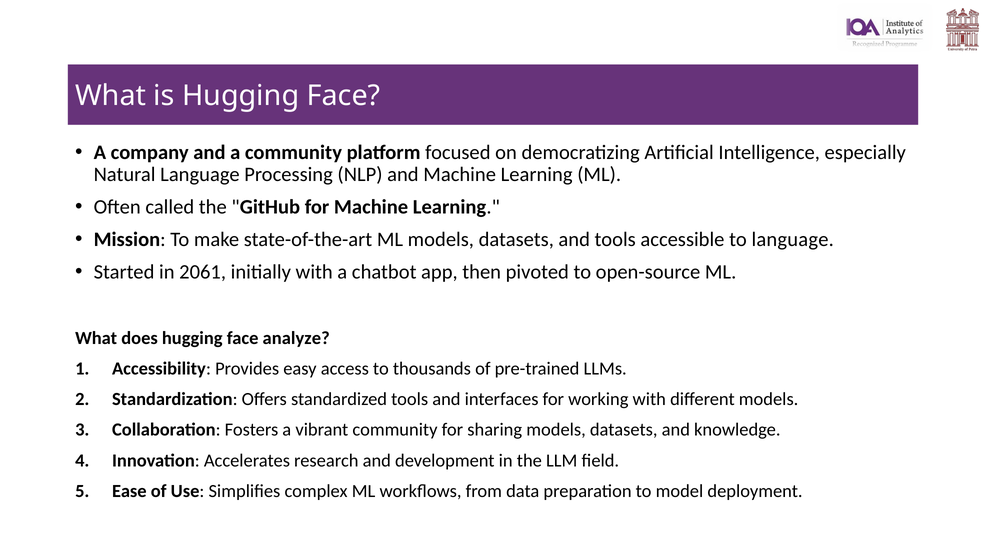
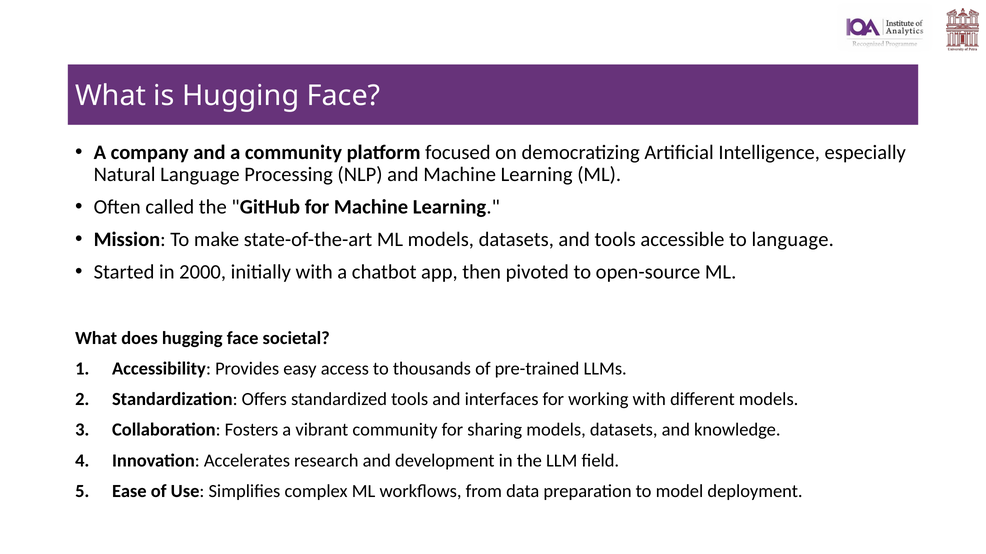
2061: 2061 -> 2000
analyze: analyze -> societal
